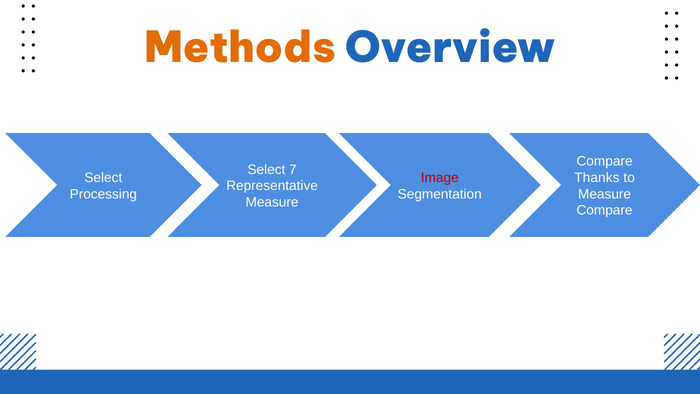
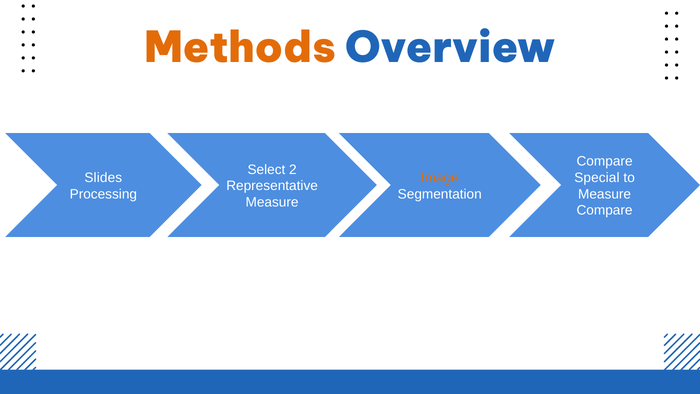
7: 7 -> 2
Select at (103, 178): Select -> Slides
Image colour: red -> orange
Thanks: Thanks -> Special
